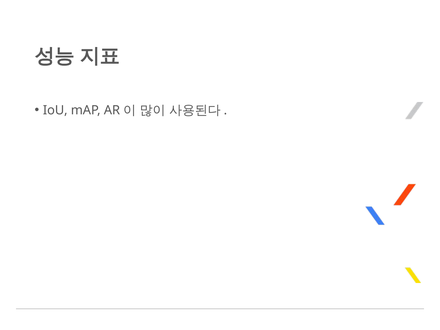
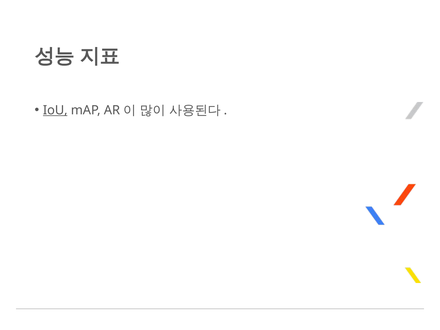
IoU underline: none -> present
